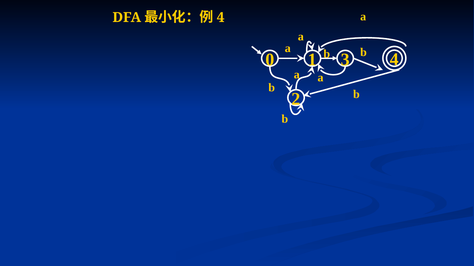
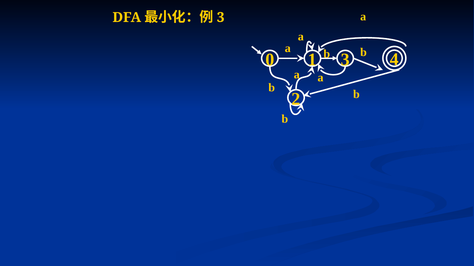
4 at (221, 17): 4 -> 3
